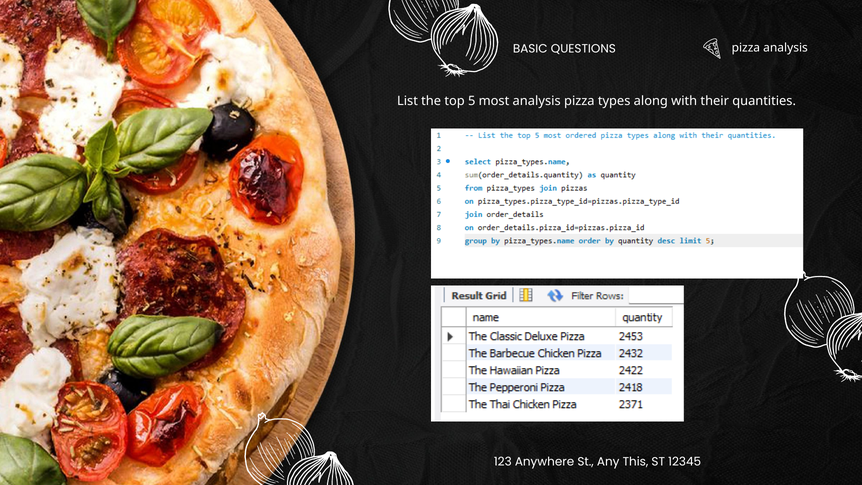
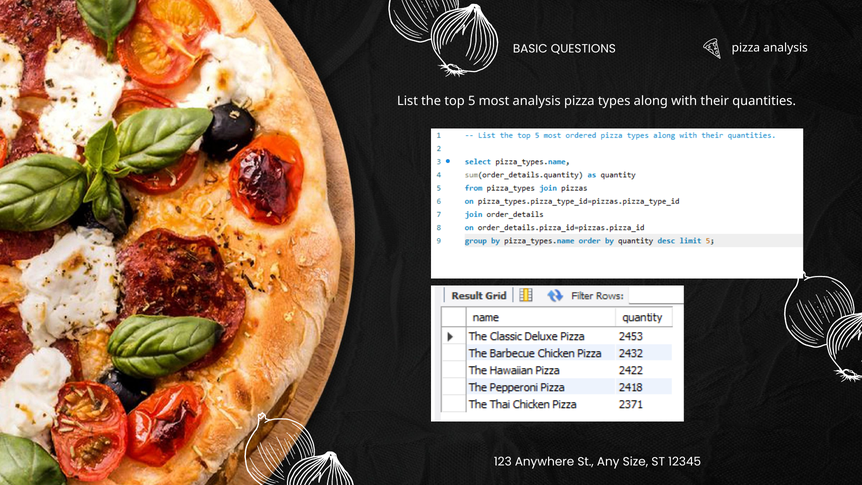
This: This -> Size
